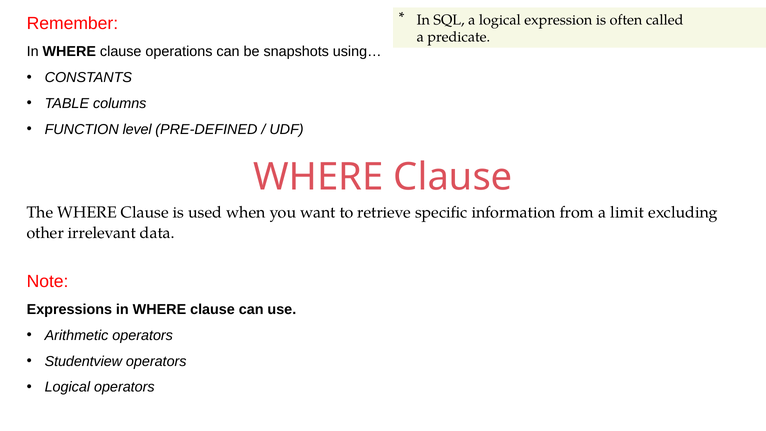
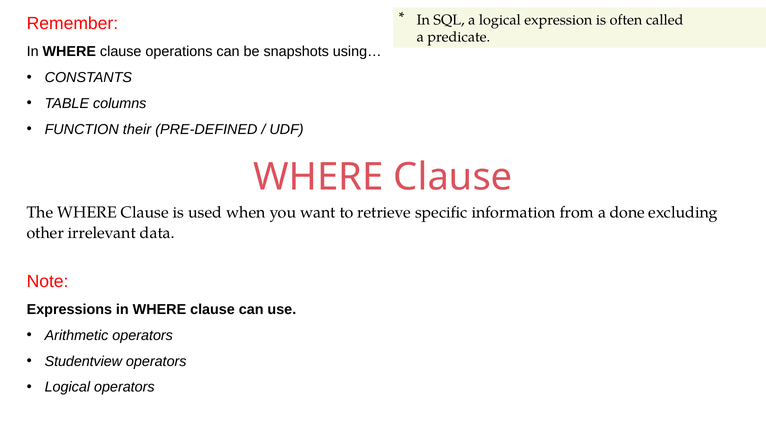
level: level -> their
limit: limit -> done
